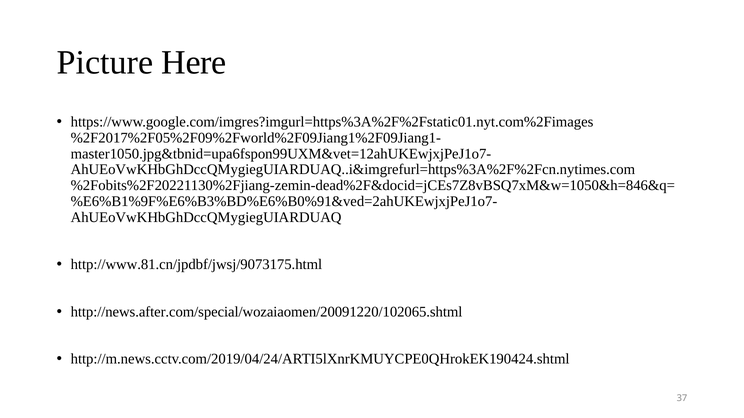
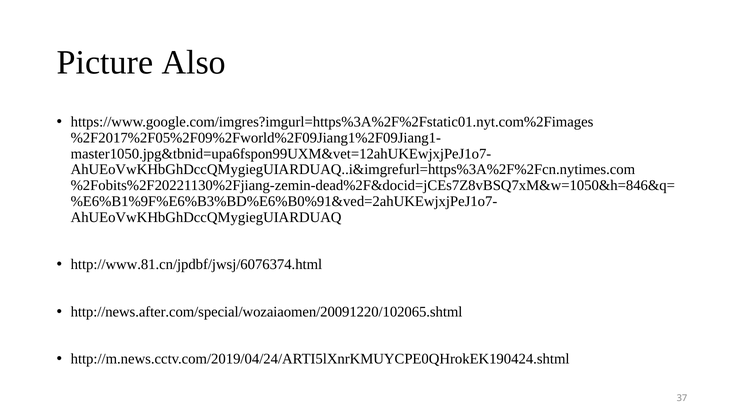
Here: Here -> Also
http://www.81.cn/jpdbf/jwsj/9073175.html: http://www.81.cn/jpdbf/jwsj/9073175.html -> http://www.81.cn/jpdbf/jwsj/6076374.html
